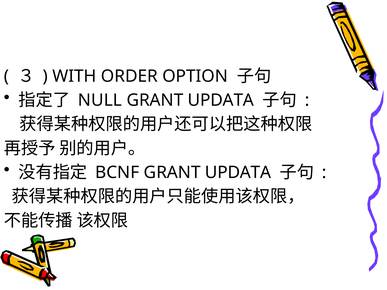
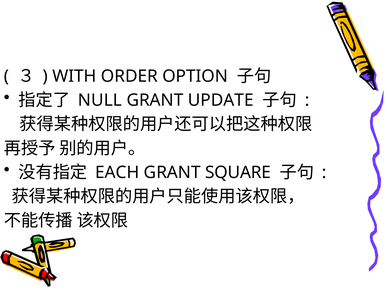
UPDATA at (221, 100): UPDATA -> UPDATE
BCNF: BCNF -> EACH
UPDATA at (238, 173): UPDATA -> SQUARE
